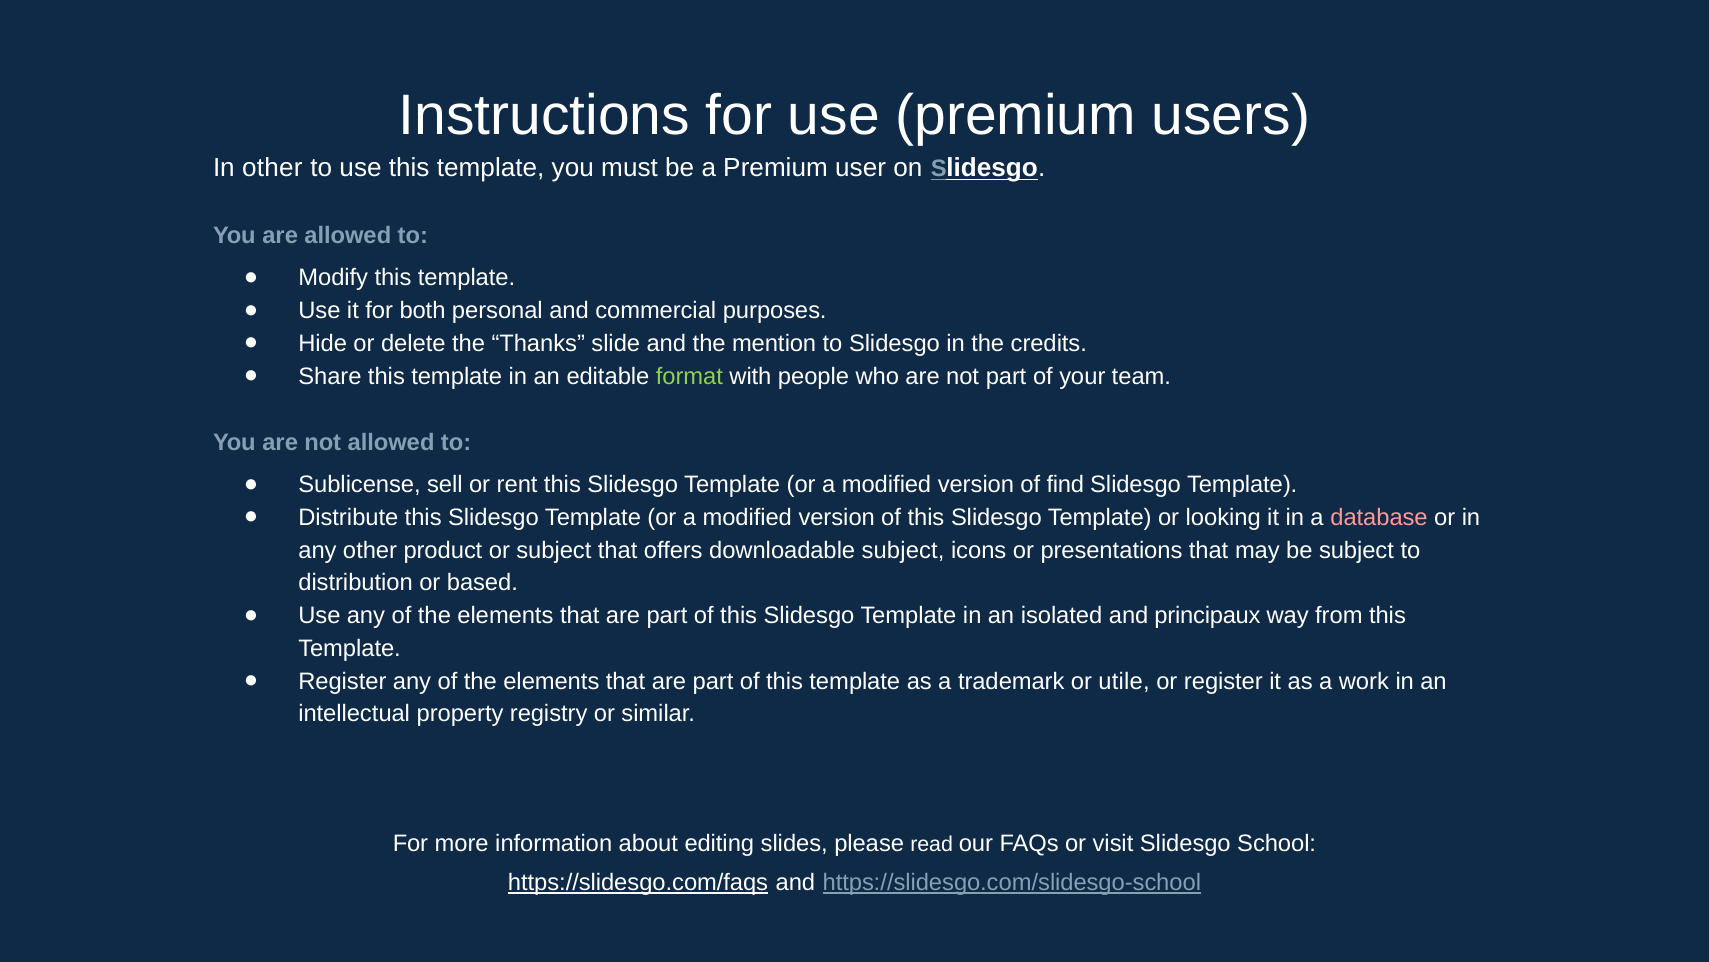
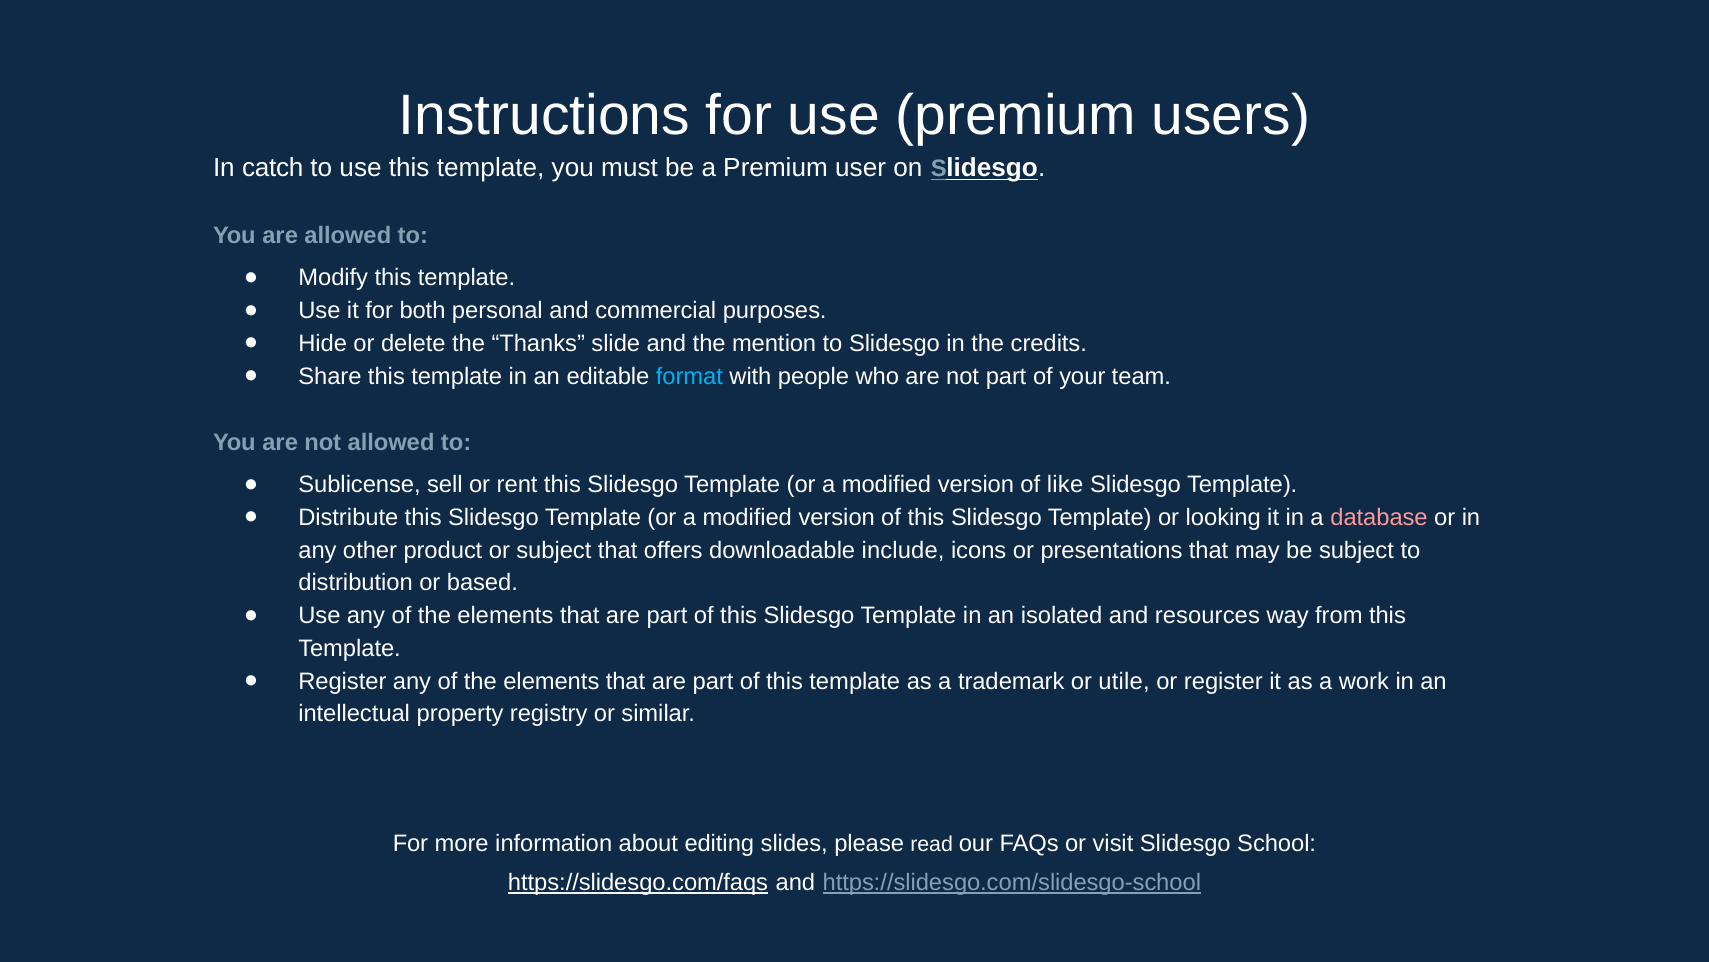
In other: other -> catch
format colour: light green -> light blue
find: find -> like
downloadable subject: subject -> include
principaux: principaux -> resources
